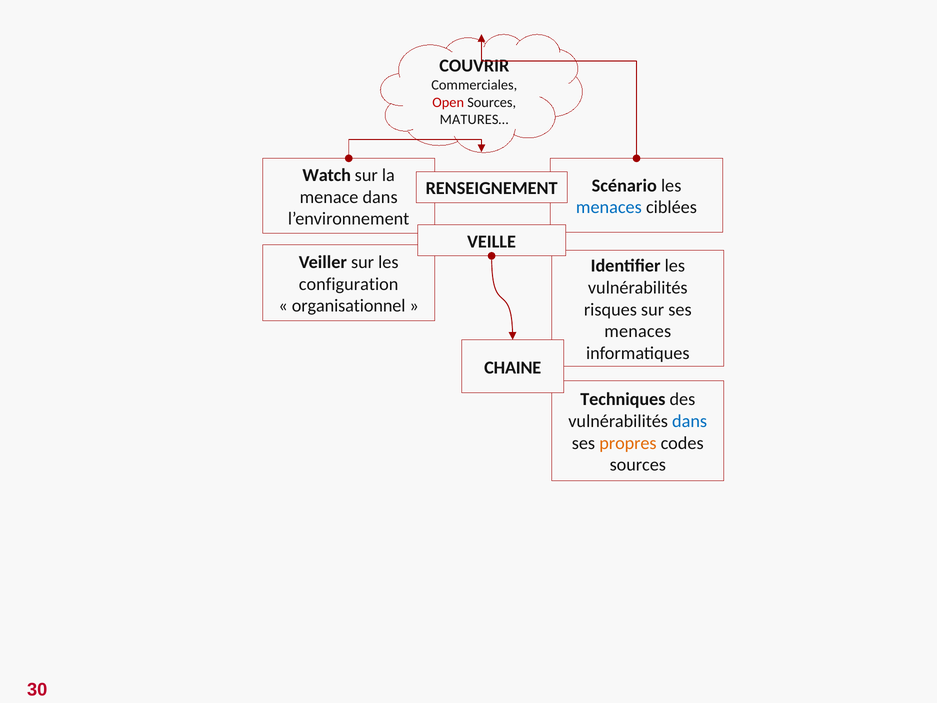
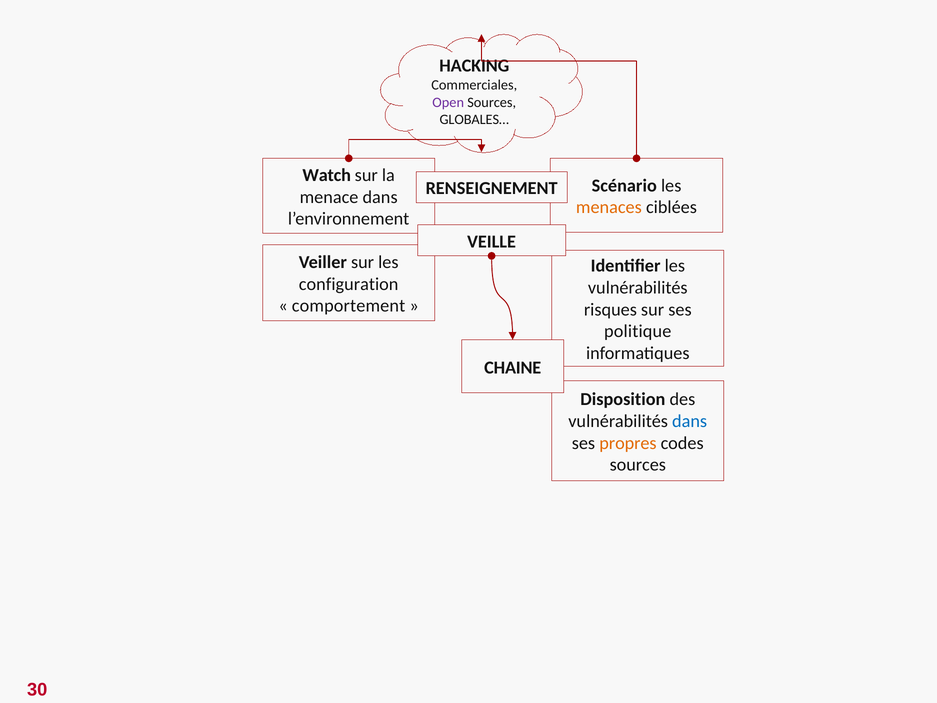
COUVRIR: COUVRIR -> HACKING
Open colour: red -> purple
MATURES…: MATURES… -> GLOBALES…
menaces at (609, 207) colour: blue -> orange
organisationnel: organisationnel -> comportement
menaces at (638, 331): menaces -> politique
Techniques: Techniques -> Disposition
